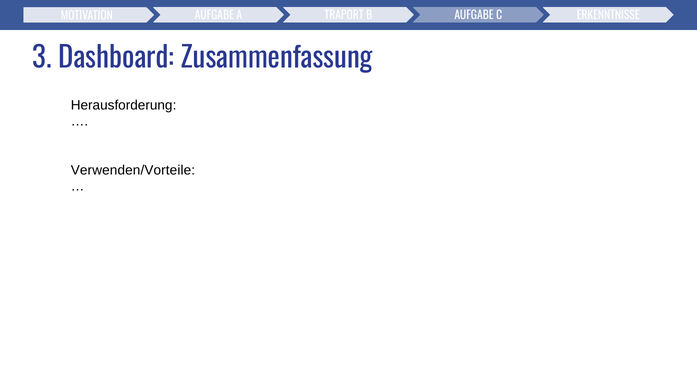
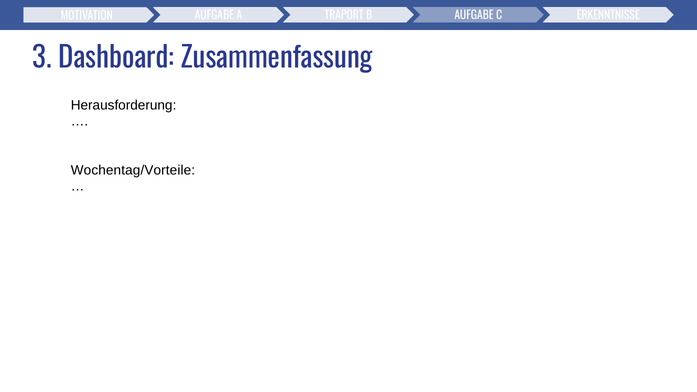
Verwenden/Vorteile: Verwenden/Vorteile -> Wochentag/Vorteile
